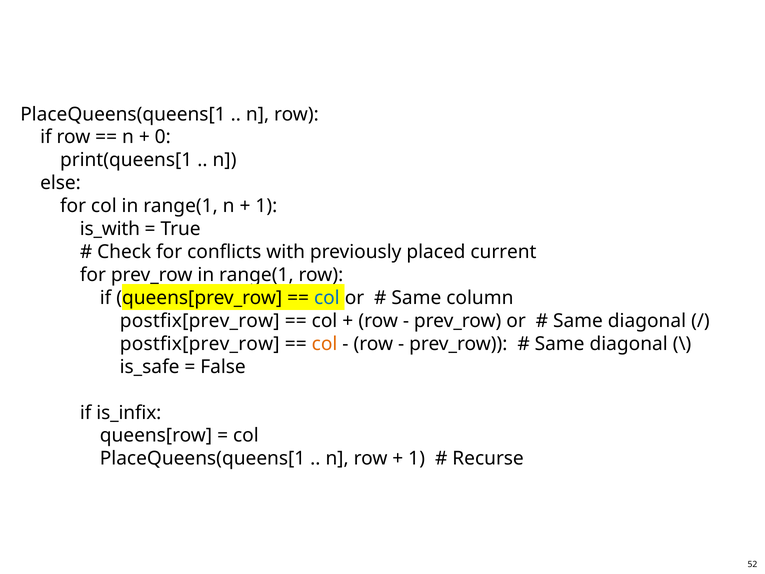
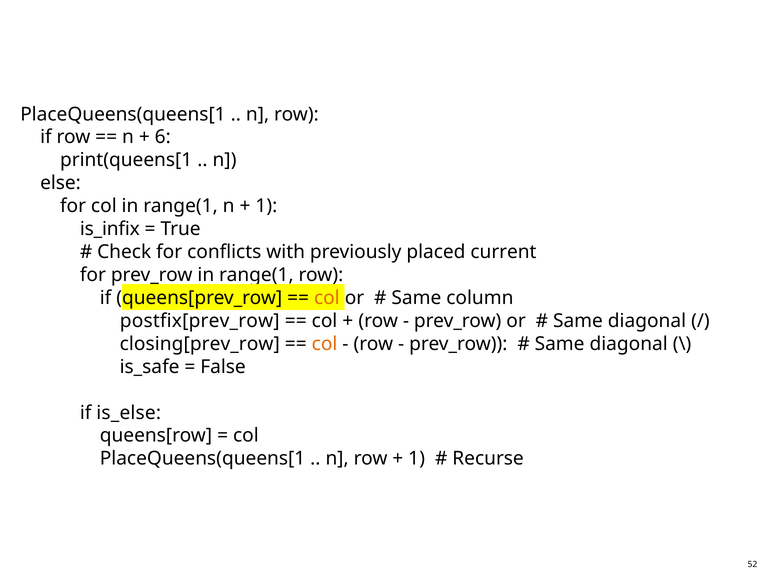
0: 0 -> 6
is_with: is_with -> is_infix
col at (327, 298) colour: blue -> orange
postfix[prev_row at (200, 344): postfix[prev_row -> closing[prev_row
is_infix: is_infix -> is_else
